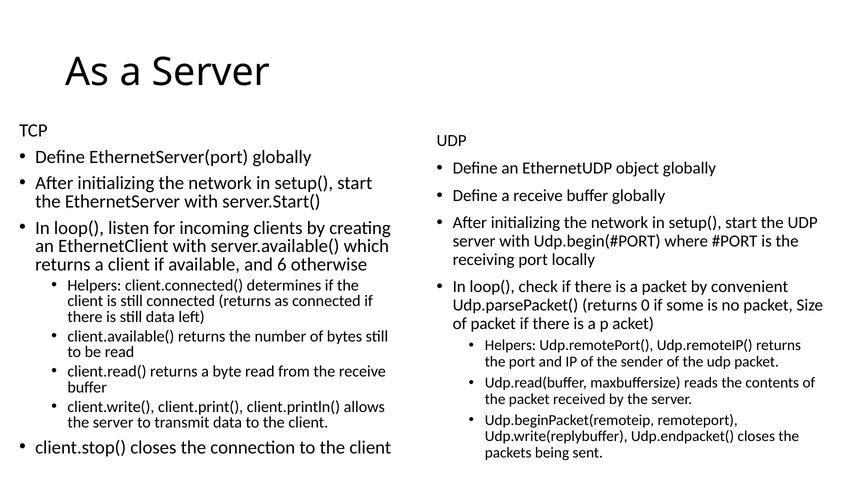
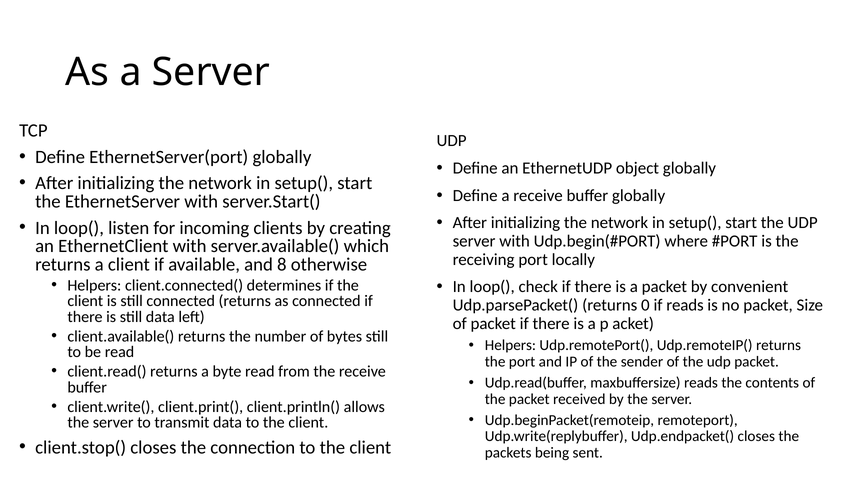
6: 6 -> 8
if some: some -> reads
